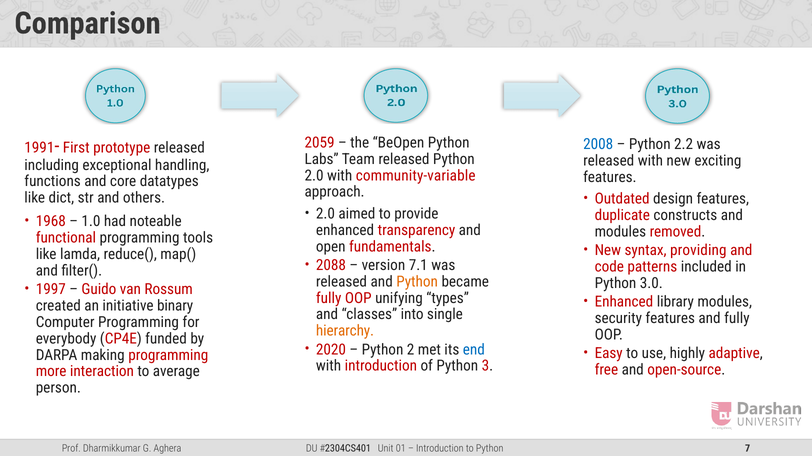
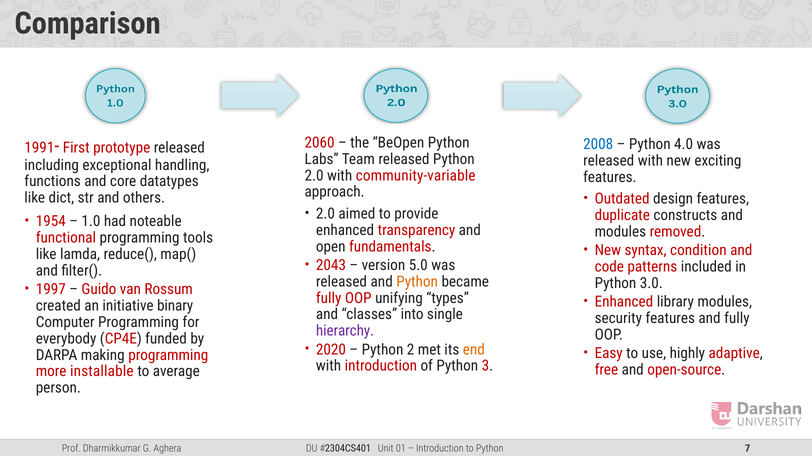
2059: 2059 -> 2060
2.2: 2.2 -> 4.0
1968: 1968 -> 1954
providing: providing -> condition
2088: 2088 -> 2043
7.1: 7.1 -> 5.0
hierarchy colour: orange -> purple
end colour: blue -> orange
interaction: interaction -> installable
